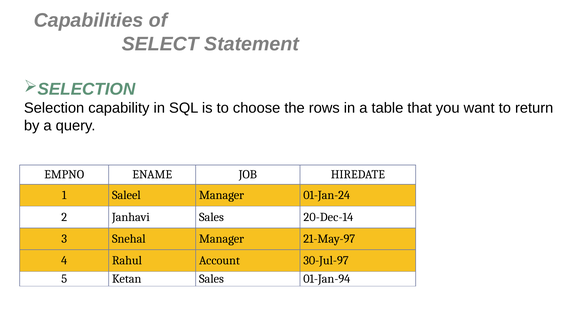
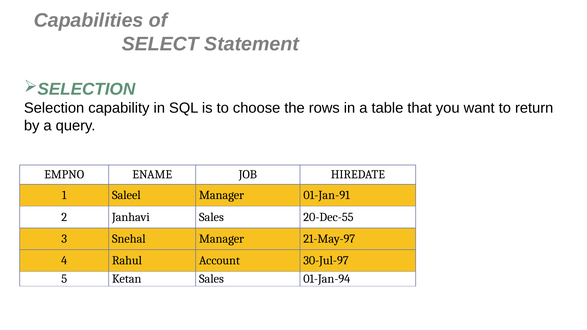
01-Jan-24: 01-Jan-24 -> 01-Jan-91
20-Dec-14: 20-Dec-14 -> 20-Dec-55
